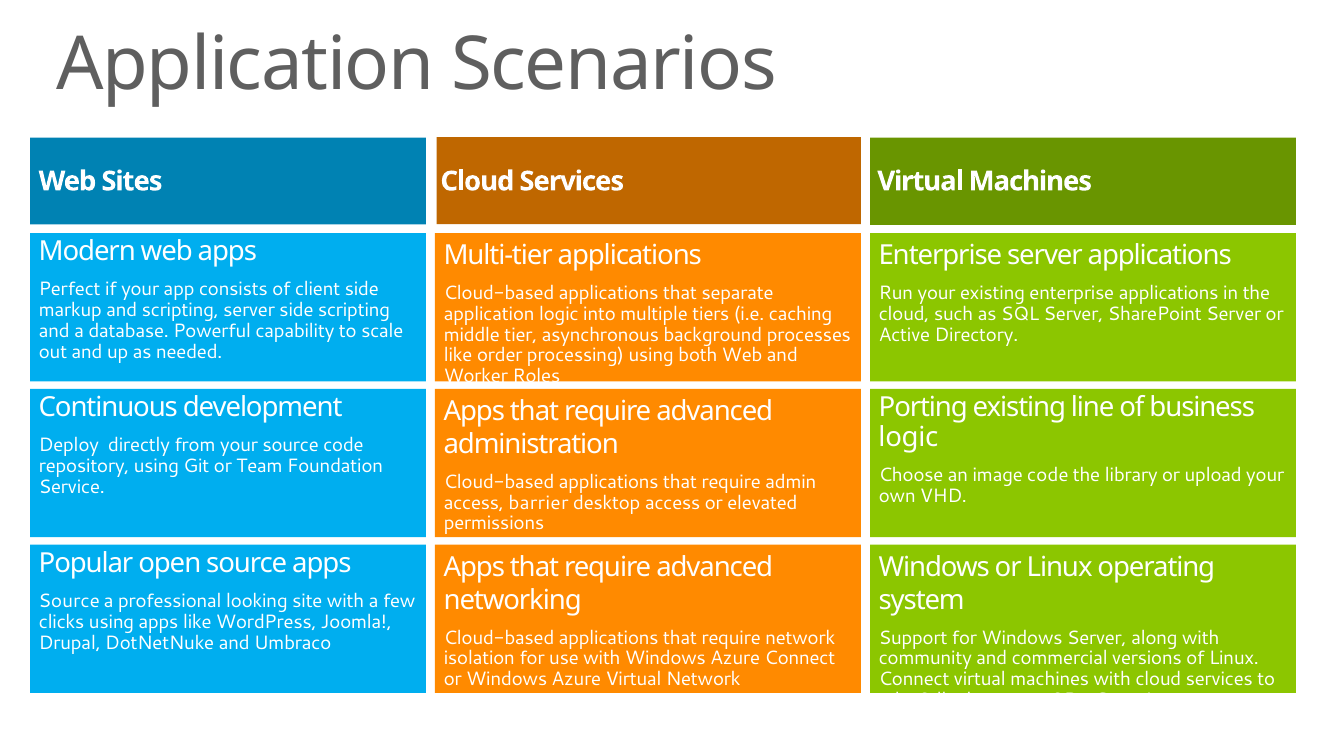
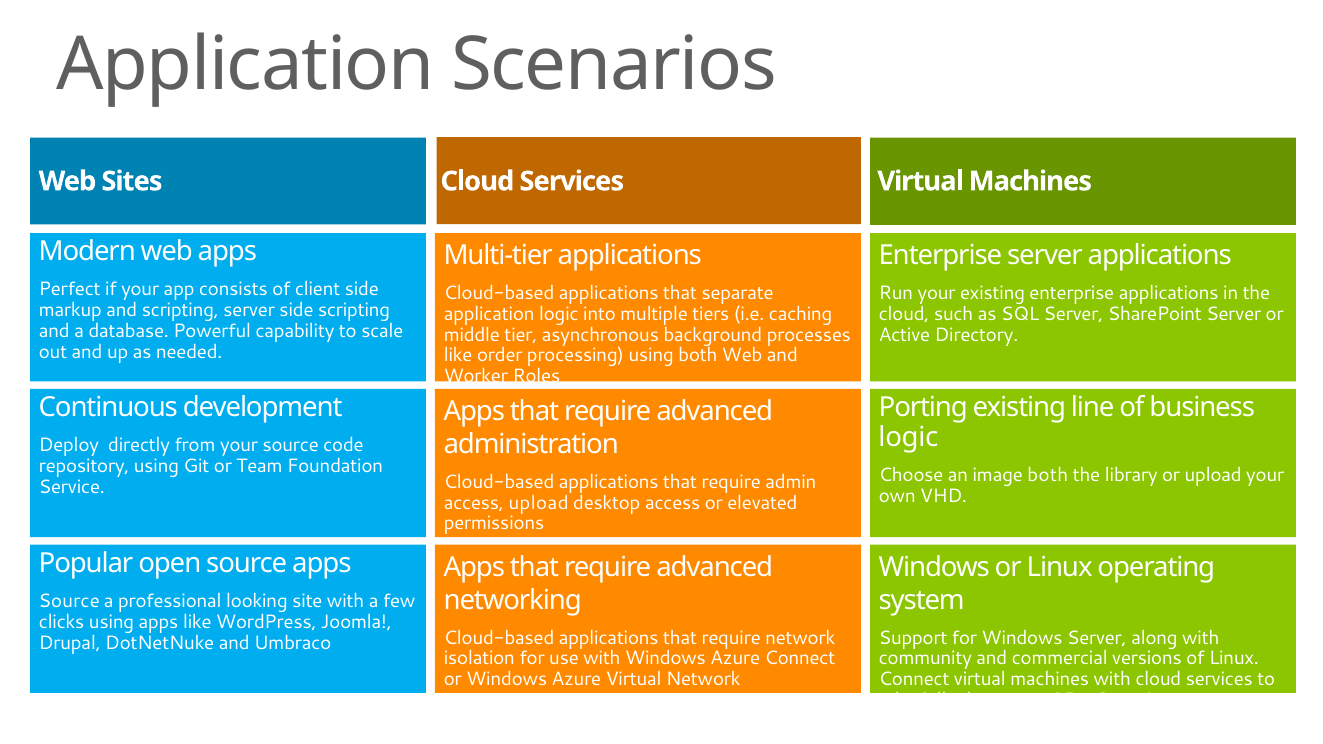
image code: code -> both
access barrier: barrier -> upload
